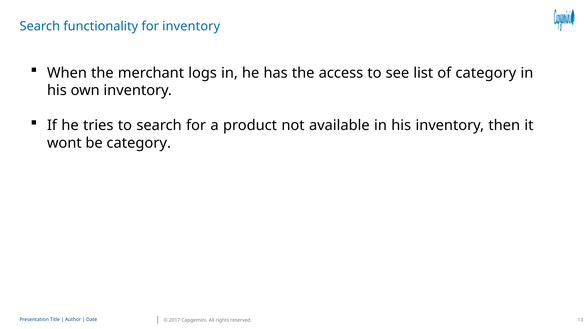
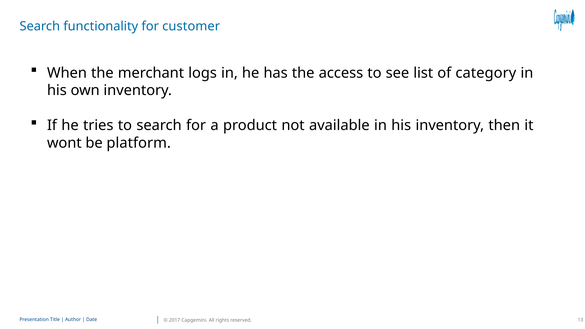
for inventory: inventory -> customer
be category: category -> platform
